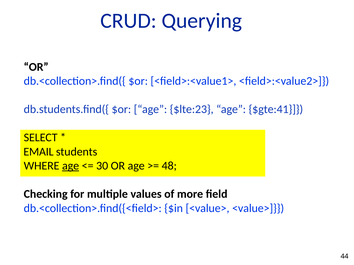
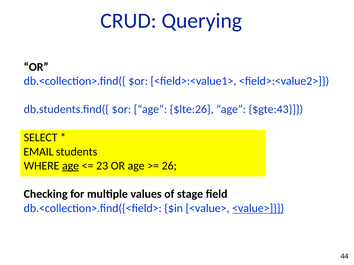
$lte:23: $lte:23 -> $lte:26
$gte:41: $gte:41 -> $gte:43
30: 30 -> 23
48: 48 -> 26
more: more -> stage
<value> at (258, 209) underline: none -> present
